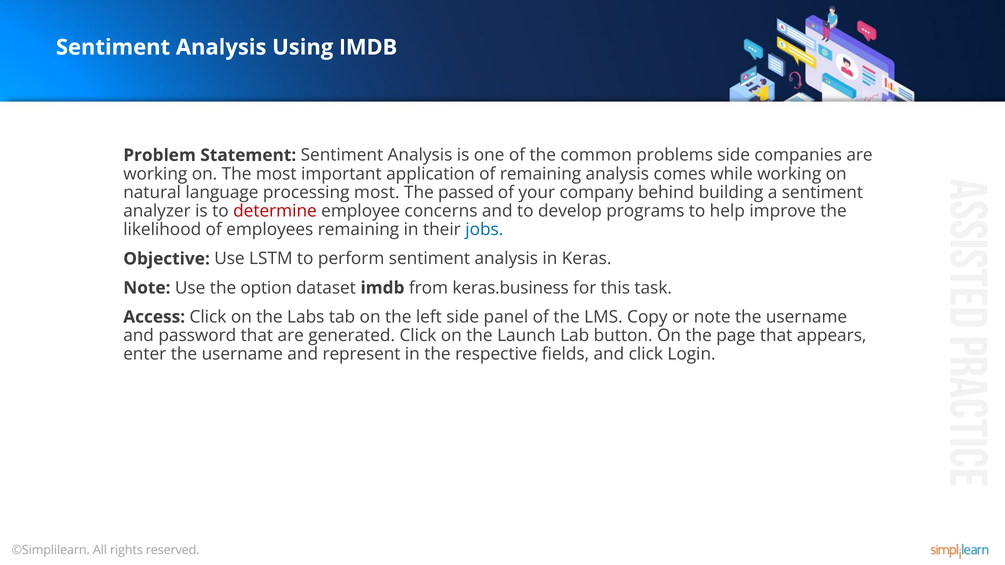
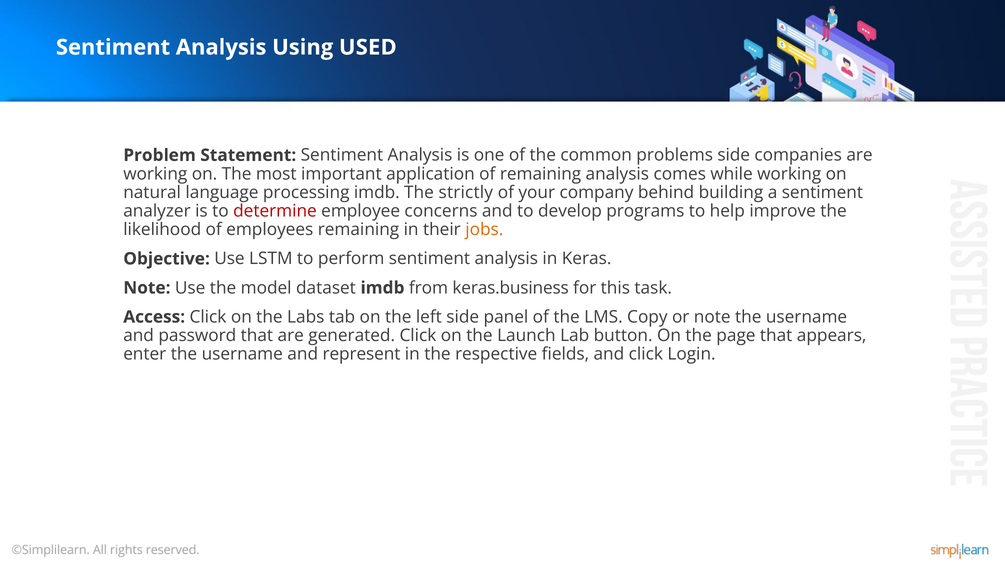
Using IMDB: IMDB -> USED
processing most: most -> imdb
passed: passed -> strictly
jobs colour: blue -> orange
option: option -> model
